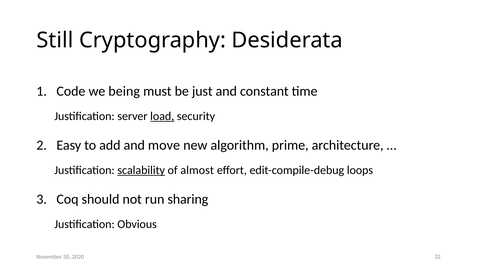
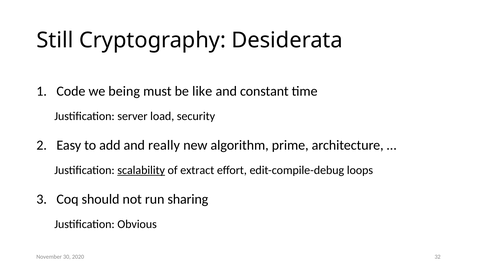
just: just -> like
load underline: present -> none
move: move -> really
almost: almost -> extract
